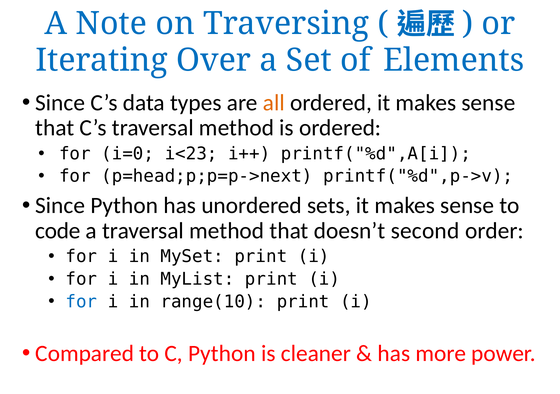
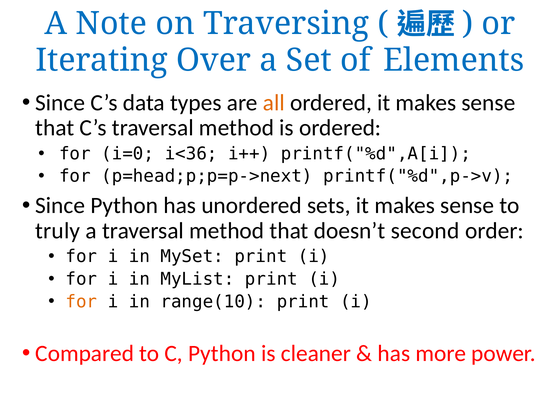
i<23: i<23 -> i<36
code: code -> truly
for at (81, 302) colour: blue -> orange
